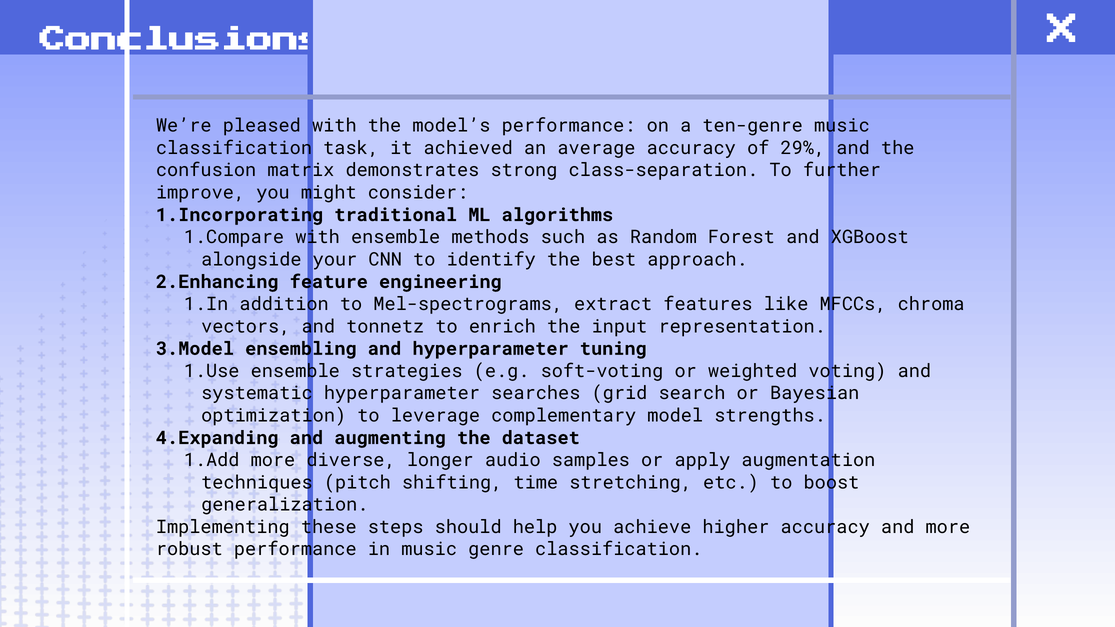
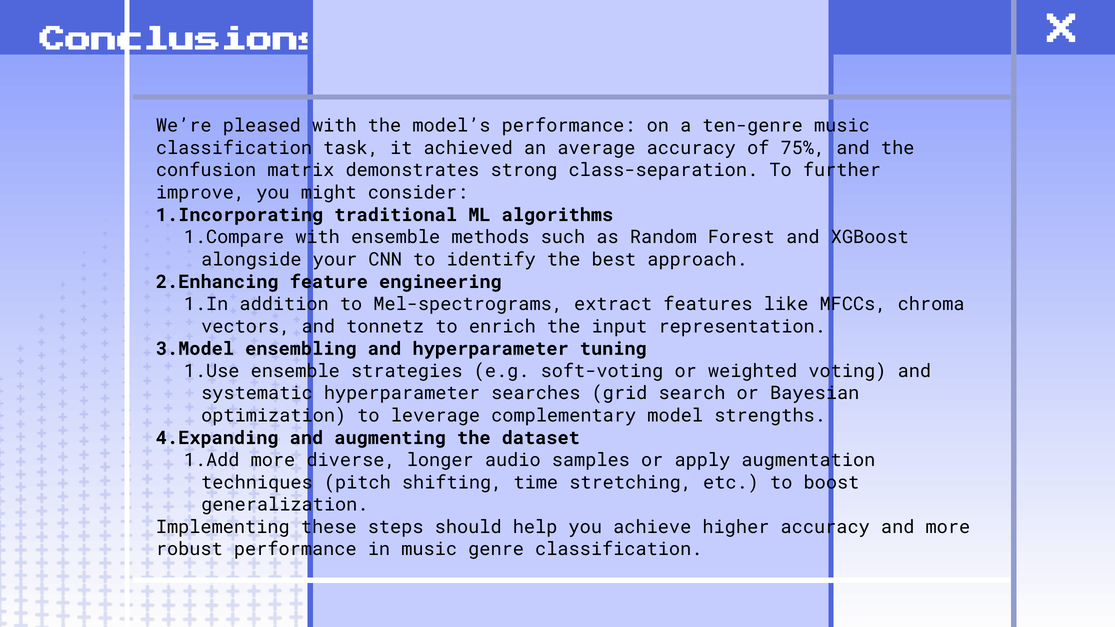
29%: 29% -> 75%
